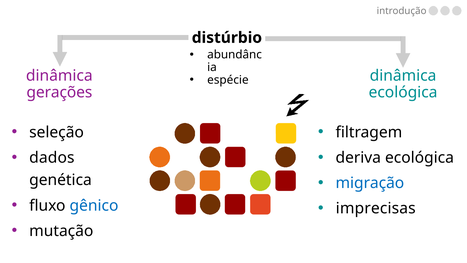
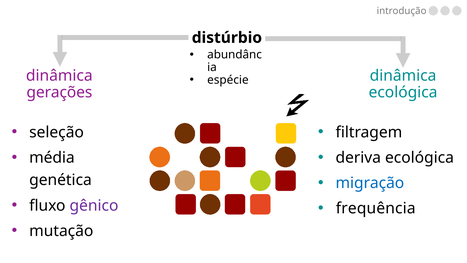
dados: dados -> média
gênico colour: blue -> purple
imprecisas: imprecisas -> frequência
